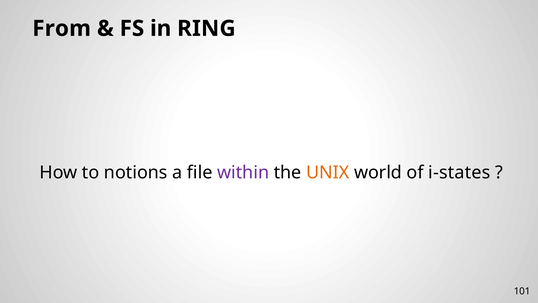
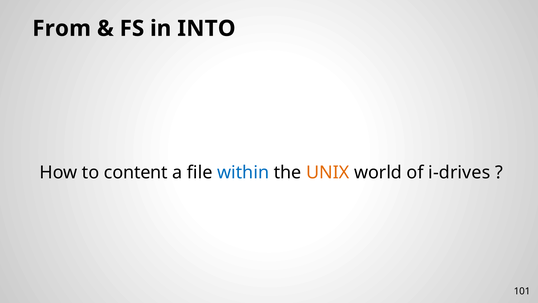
RING: RING -> INTO
notions: notions -> content
within colour: purple -> blue
i-states: i-states -> i-drives
